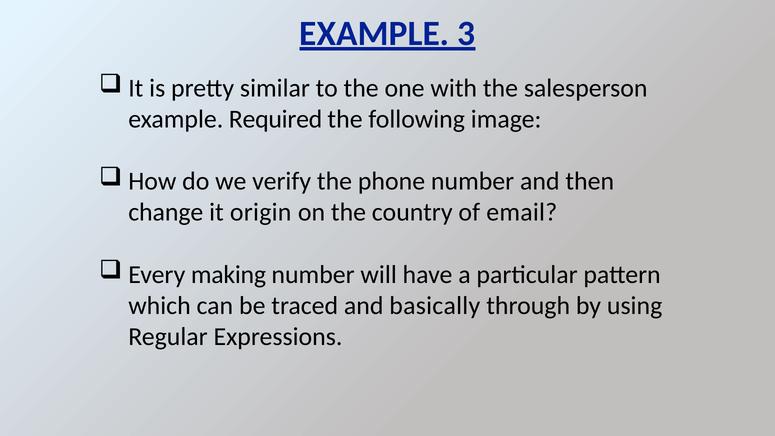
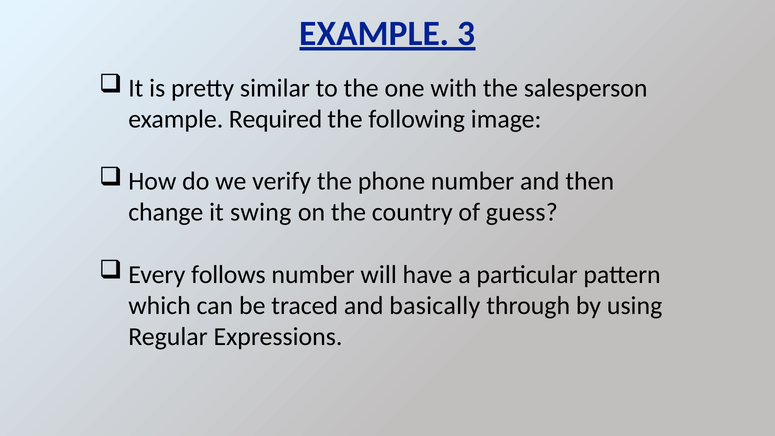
origin: origin -> swing
email: email -> guess
making: making -> follows
